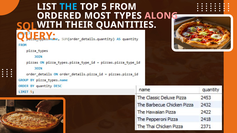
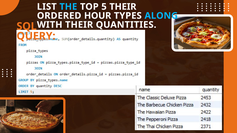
5 FROM: FROM -> THEIR
MOST: MOST -> HOUR
ALONG colour: pink -> light blue
